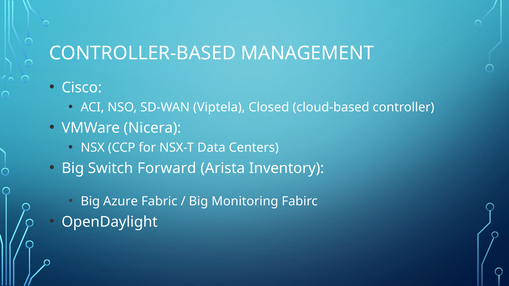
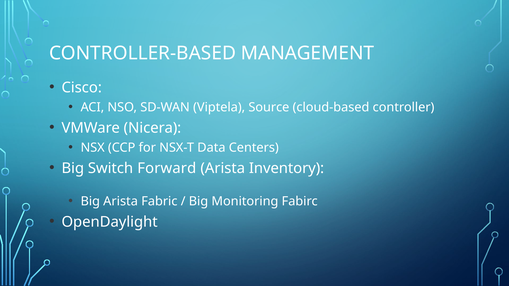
Closed: Closed -> Source
Big Azure: Azure -> Arista
